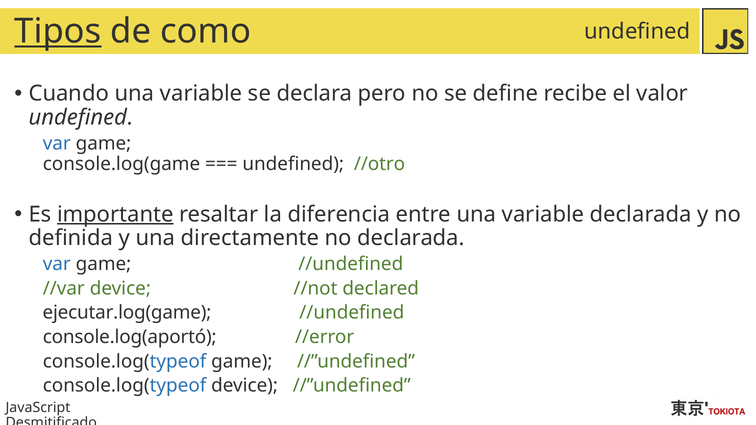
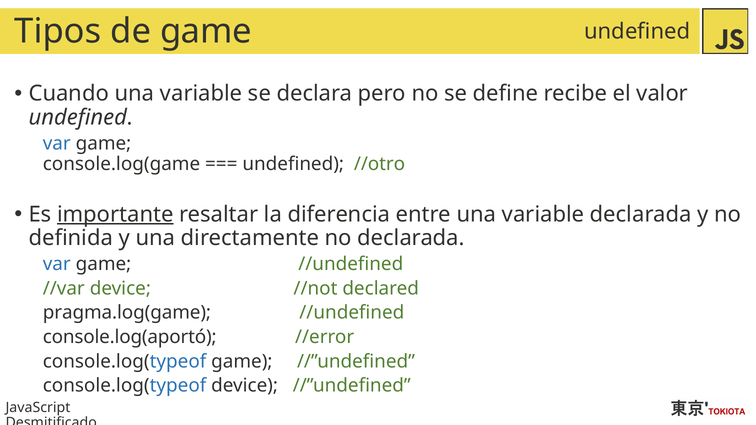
Tipos underline: present -> none
de como: como -> game
ejecutar.log(game: ejecutar.log(game -> pragma.log(game
